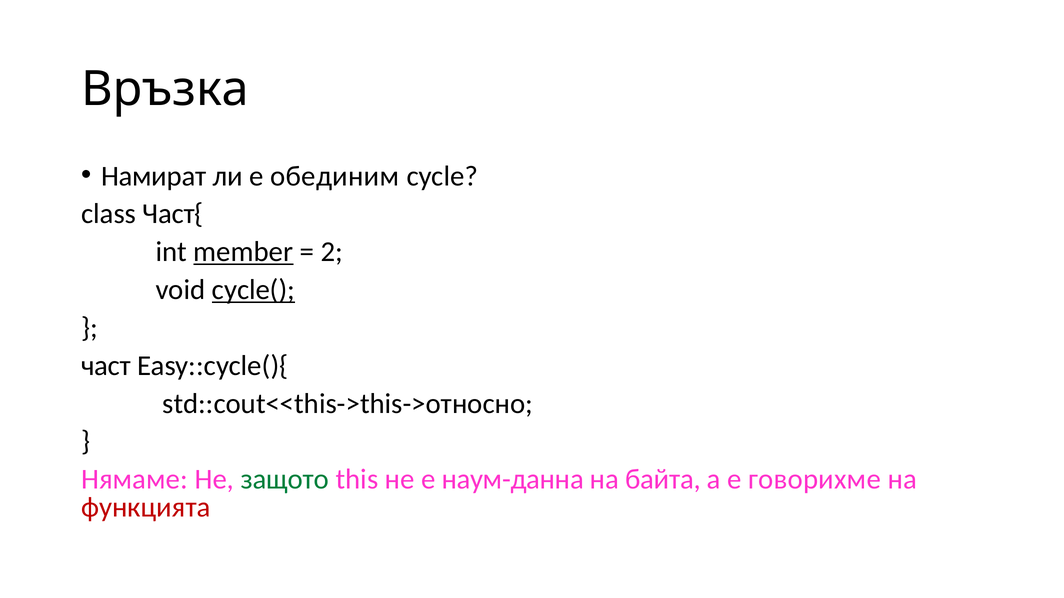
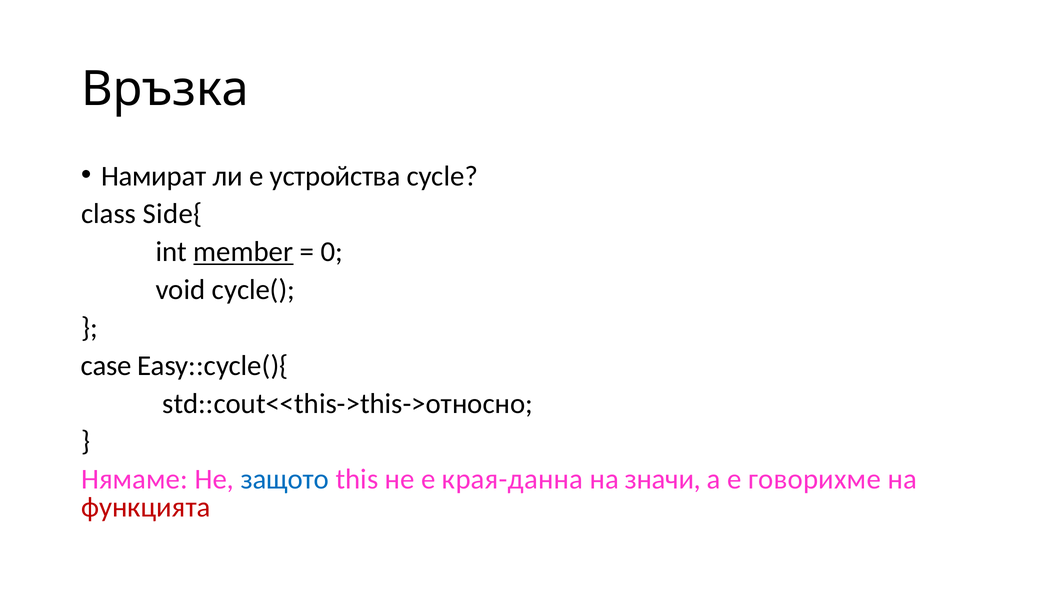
обединим: обединим -> устройства
Част{: Част{ -> Side{
2: 2 -> 0
cycle( underline: present -> none
част: част -> case
защото colour: green -> blue
наум-данна: наум-данна -> края-данна
байта: байта -> значи
